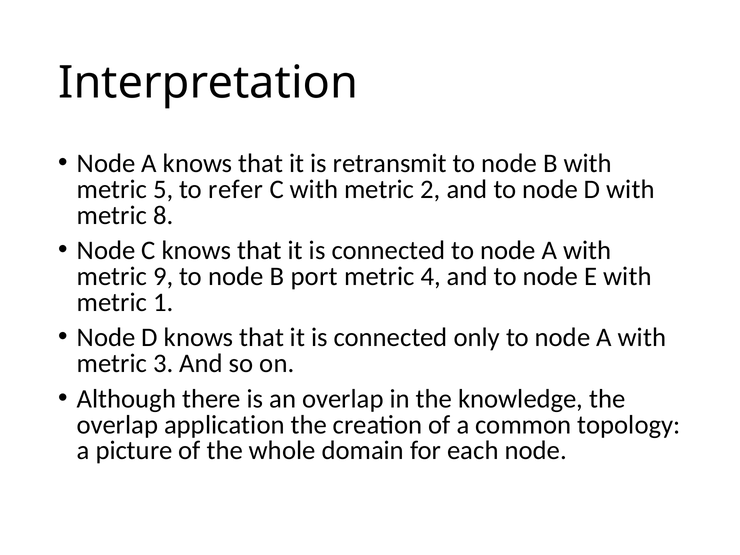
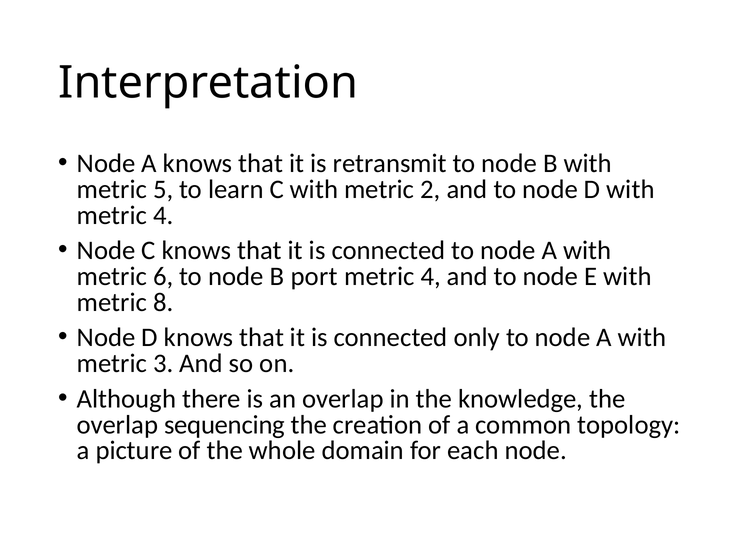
refer: refer -> learn
8 at (163, 215): 8 -> 4
9: 9 -> 6
1: 1 -> 8
application: application -> sequencing
